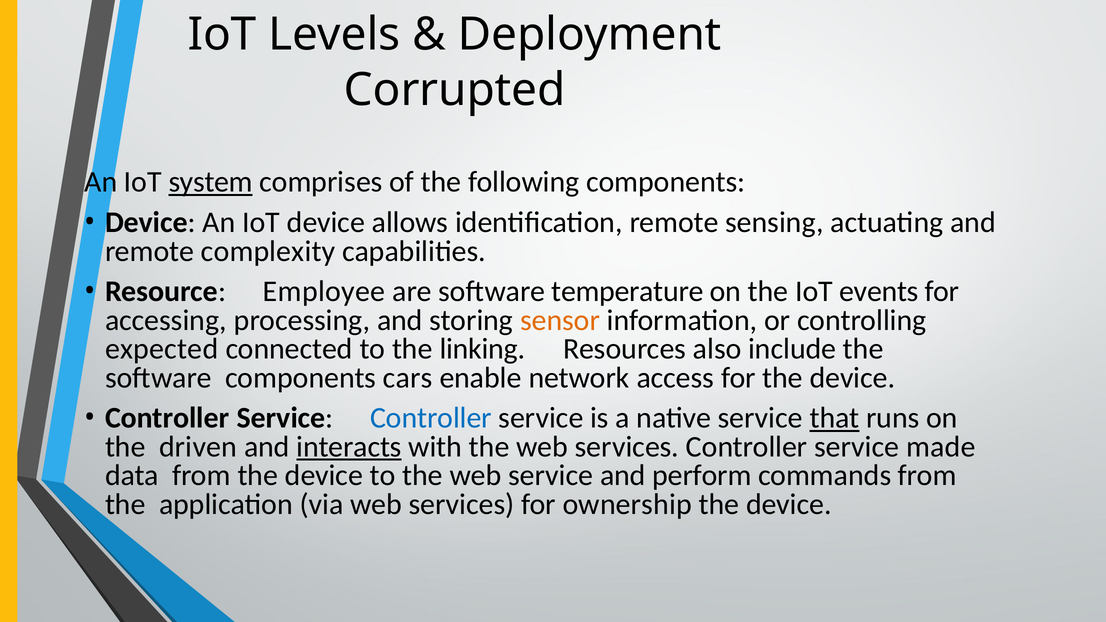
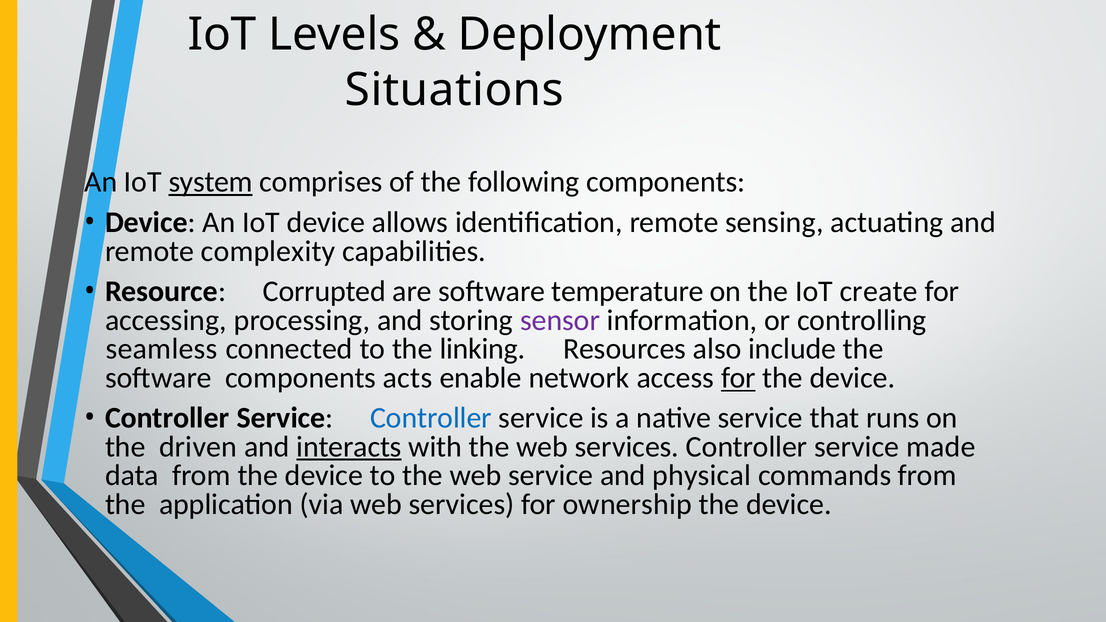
Corrupted: Corrupted -> Situations
Employee: Employee -> Corrupted
events: events -> create
sensor colour: orange -> purple
expected: expected -> seamless
cars: cars -> acts
for at (738, 378) underline: none -> present
that underline: present -> none
perform: perform -> physical
